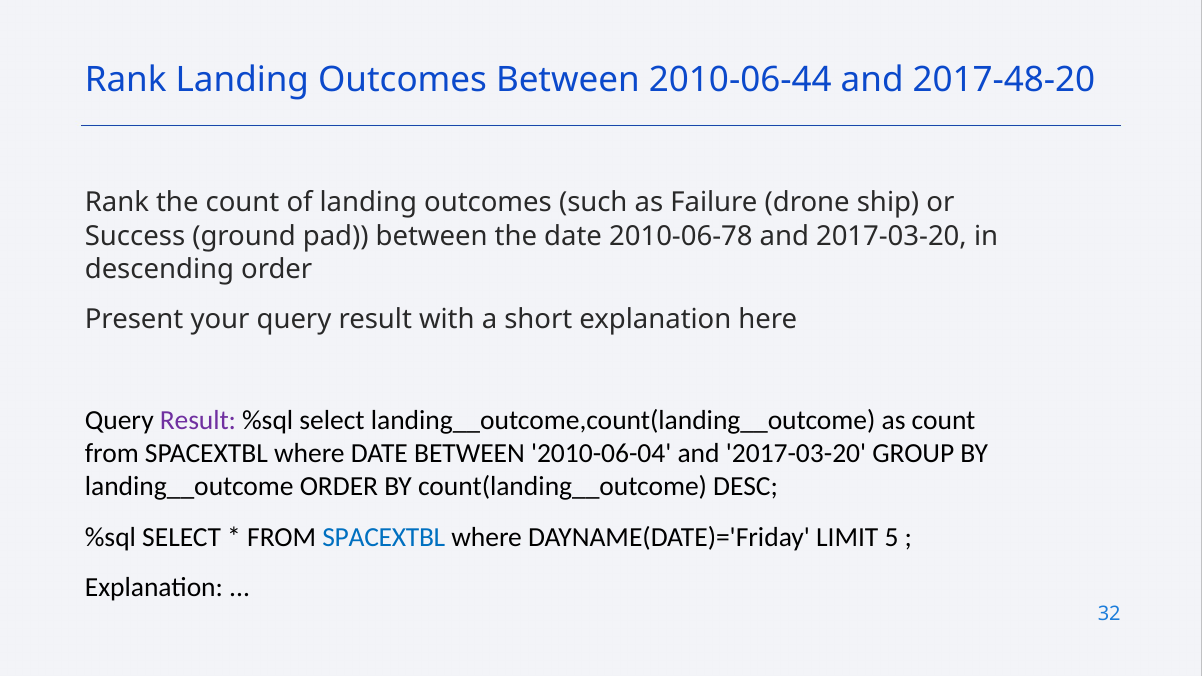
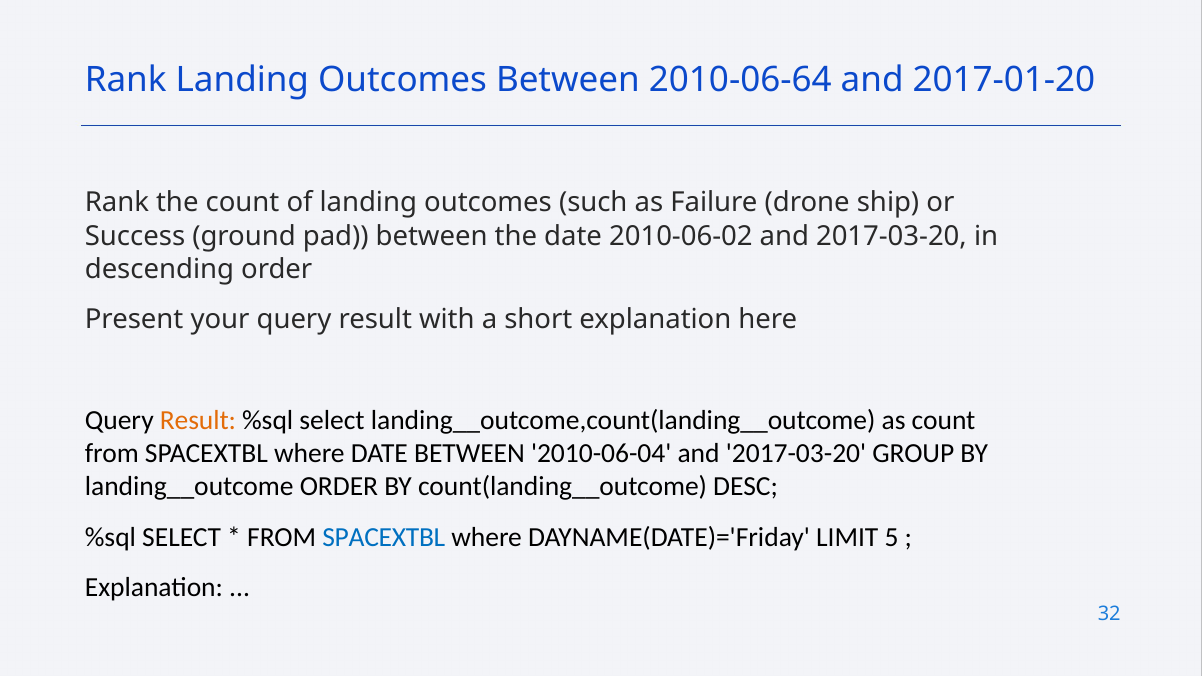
2010-06-44: 2010-06-44 -> 2010-06-64
2017-48-20: 2017-48-20 -> 2017-01-20
2010-06-78: 2010-06-78 -> 2010-06-02
Result at (198, 421) colour: purple -> orange
